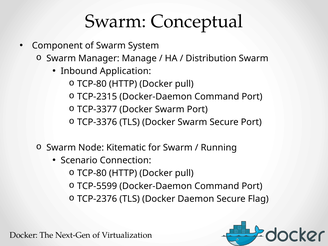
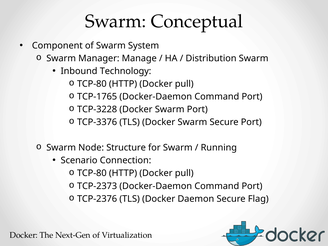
Application: Application -> Technology
TCP-2315: TCP-2315 -> TCP-1765
TCP-3377: TCP-3377 -> TCP-3228
Kitematic: Kitematic -> Structure
TCP-5599: TCP-5599 -> TCP-2373
